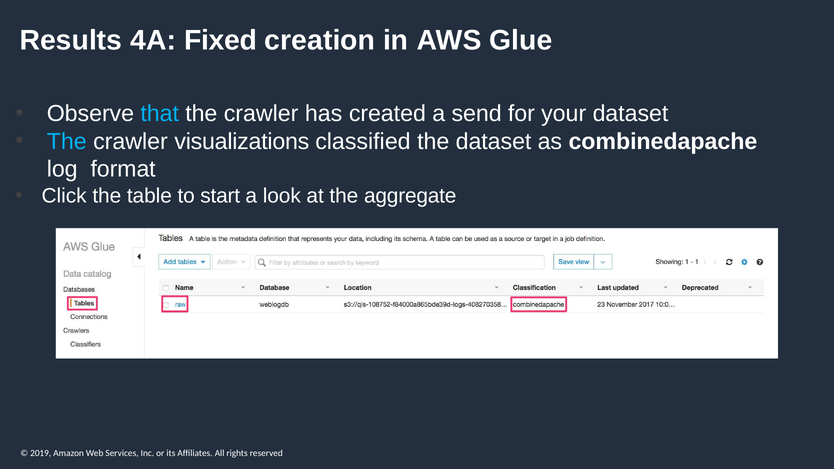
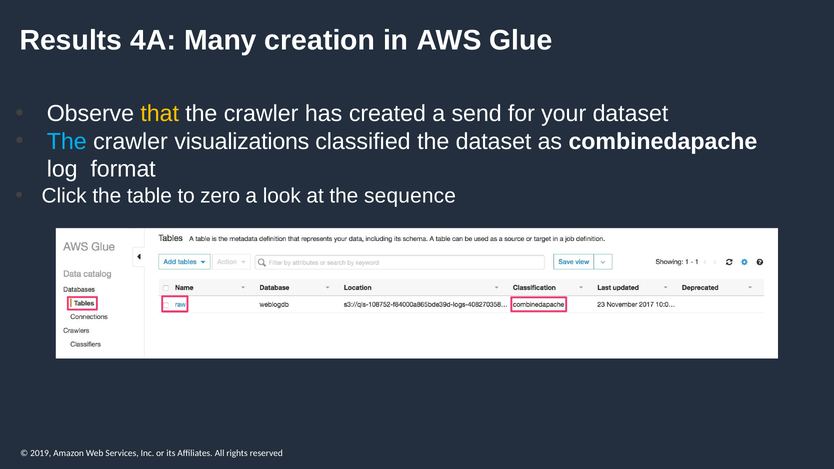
Fixed: Fixed -> Many
that colour: light blue -> yellow
start: start -> zero
aggregate: aggregate -> sequence
